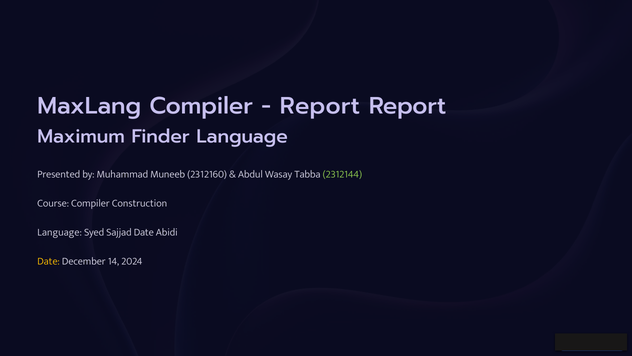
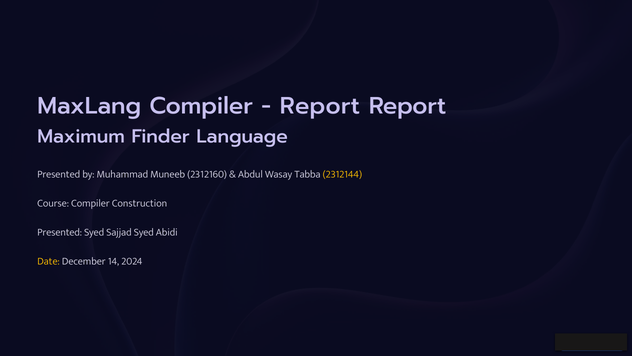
2312144 colour: light green -> yellow
Language at (60, 232): Language -> Presented
Sajjad Date: Date -> Syed
